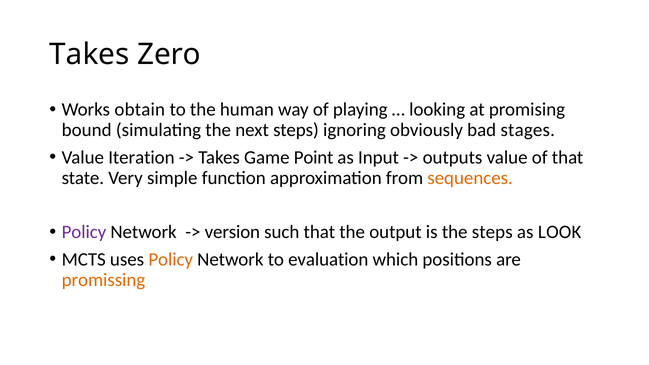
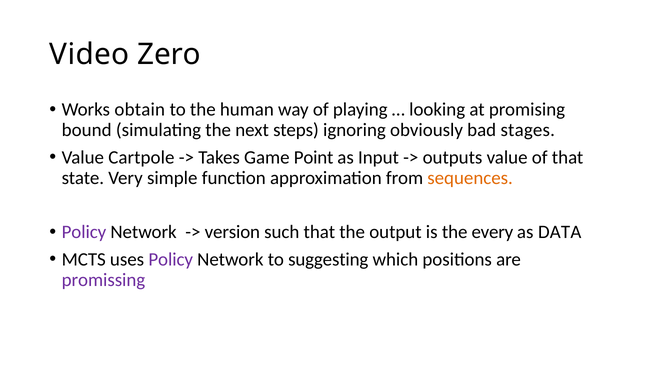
Takes at (89, 55): Takes -> Video
Iteration: Iteration -> Cartpole
the steps: steps -> every
LOOK: LOOK -> DATA
Policy at (171, 259) colour: orange -> purple
evaluation: evaluation -> suggesting
promissing colour: orange -> purple
